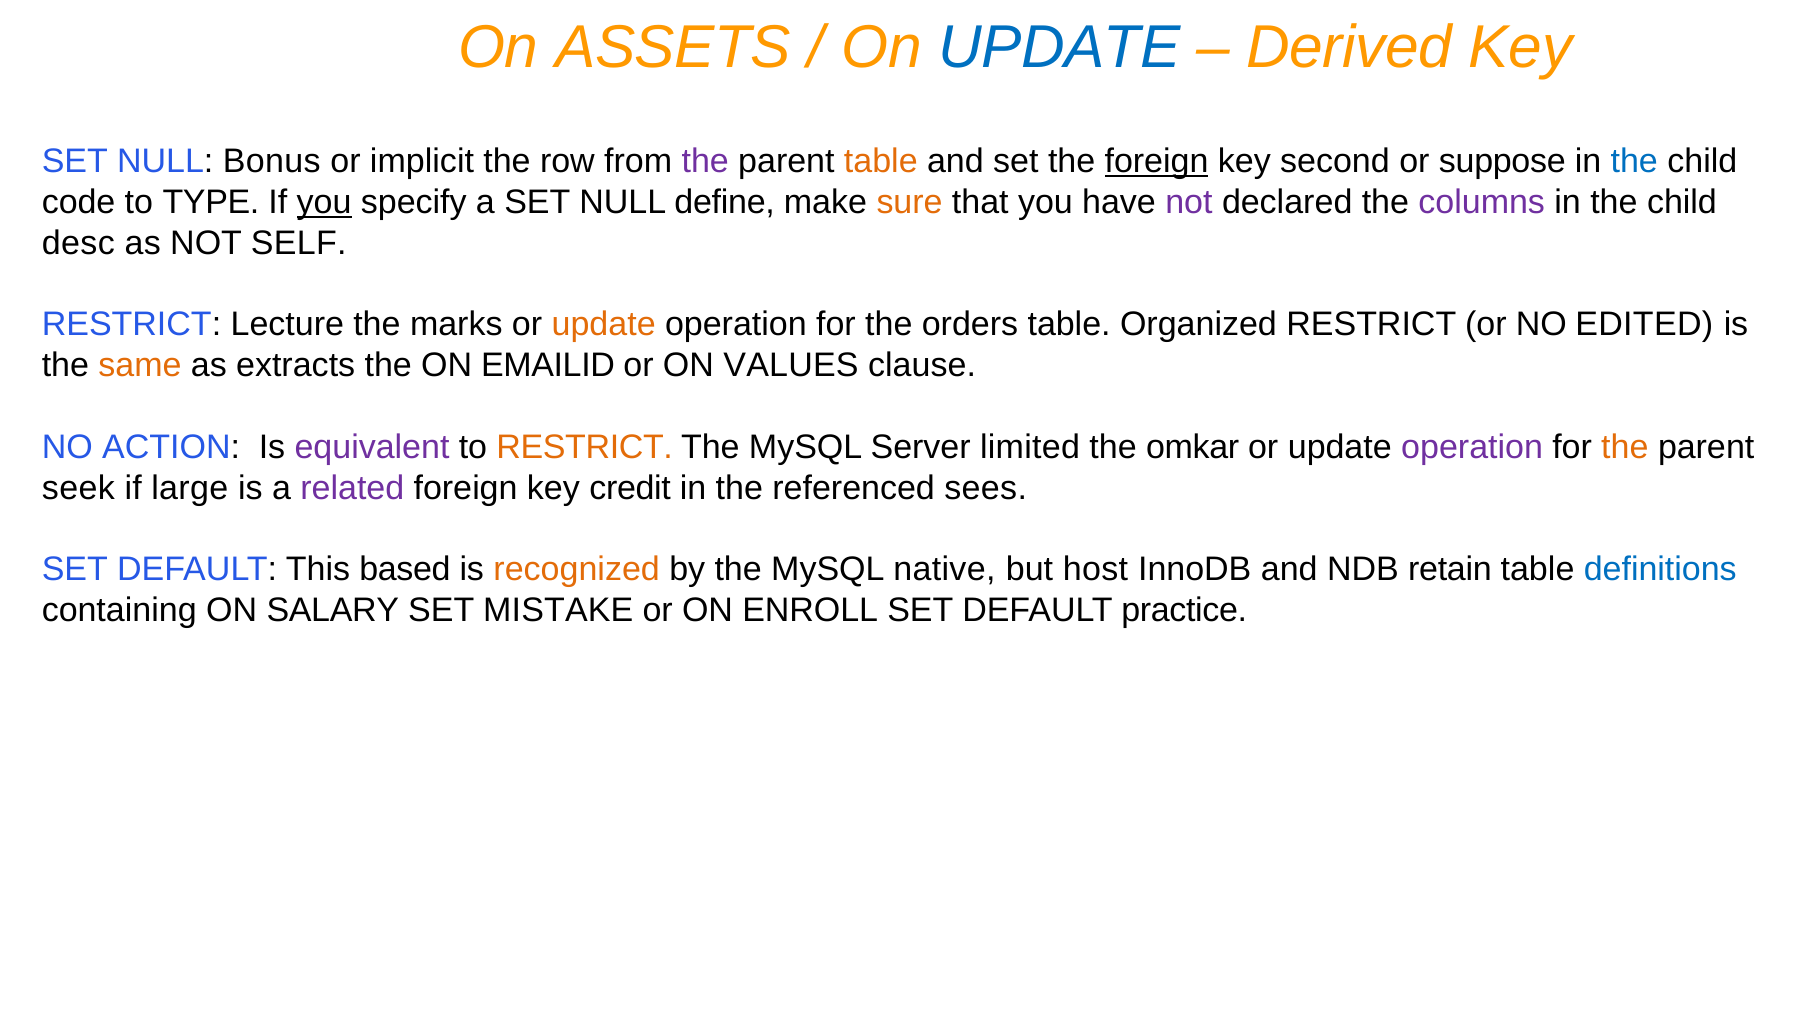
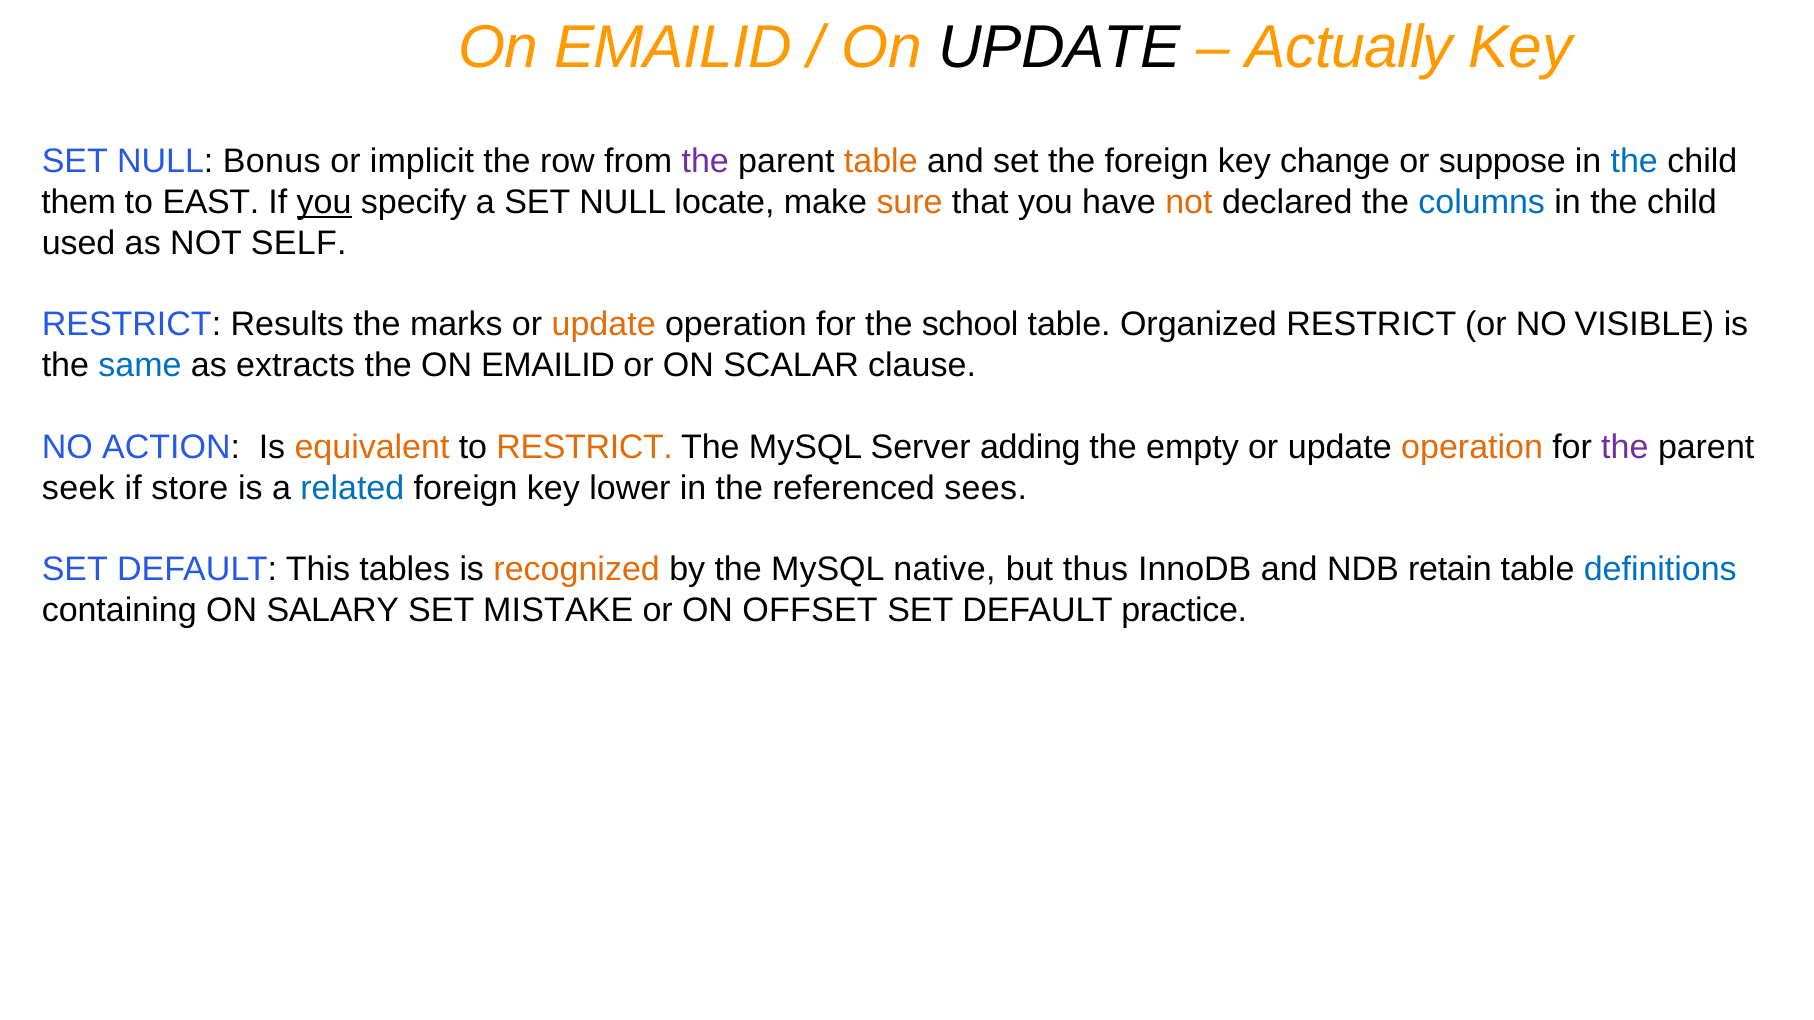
ASSETS at (673, 47): ASSETS -> EMAILID
UPDATE at (1059, 47) colour: blue -> black
Derived: Derived -> Actually
foreign at (1157, 162) underline: present -> none
second: second -> change
code: code -> them
TYPE: TYPE -> EAST
define: define -> locate
not at (1189, 202) colour: purple -> orange
columns colour: purple -> blue
desc: desc -> used
Lecture: Lecture -> Results
orders: orders -> school
EDITED: EDITED -> VISIBLE
same colour: orange -> blue
VALUES: VALUES -> SCALAR
equivalent colour: purple -> orange
limited: limited -> adding
omkar: omkar -> empty
operation at (1472, 447) colour: purple -> orange
the at (1625, 447) colour: orange -> purple
large: large -> store
related colour: purple -> blue
credit: credit -> lower
based: based -> tables
host: host -> thus
ENROLL: ENROLL -> OFFSET
